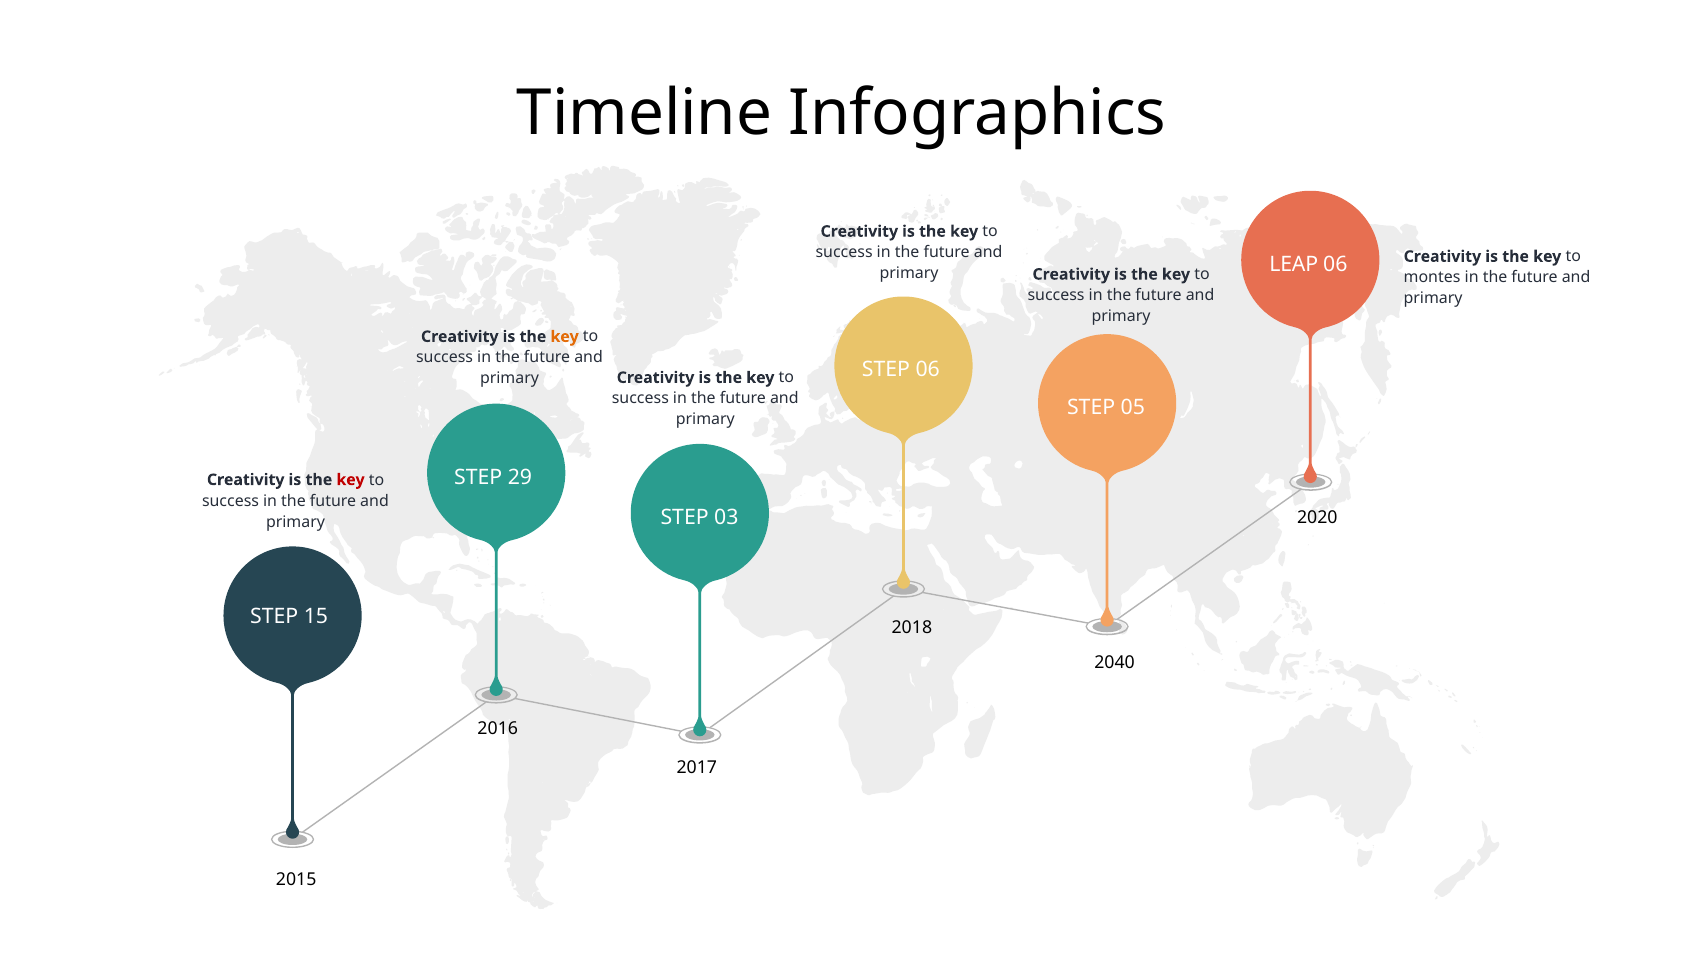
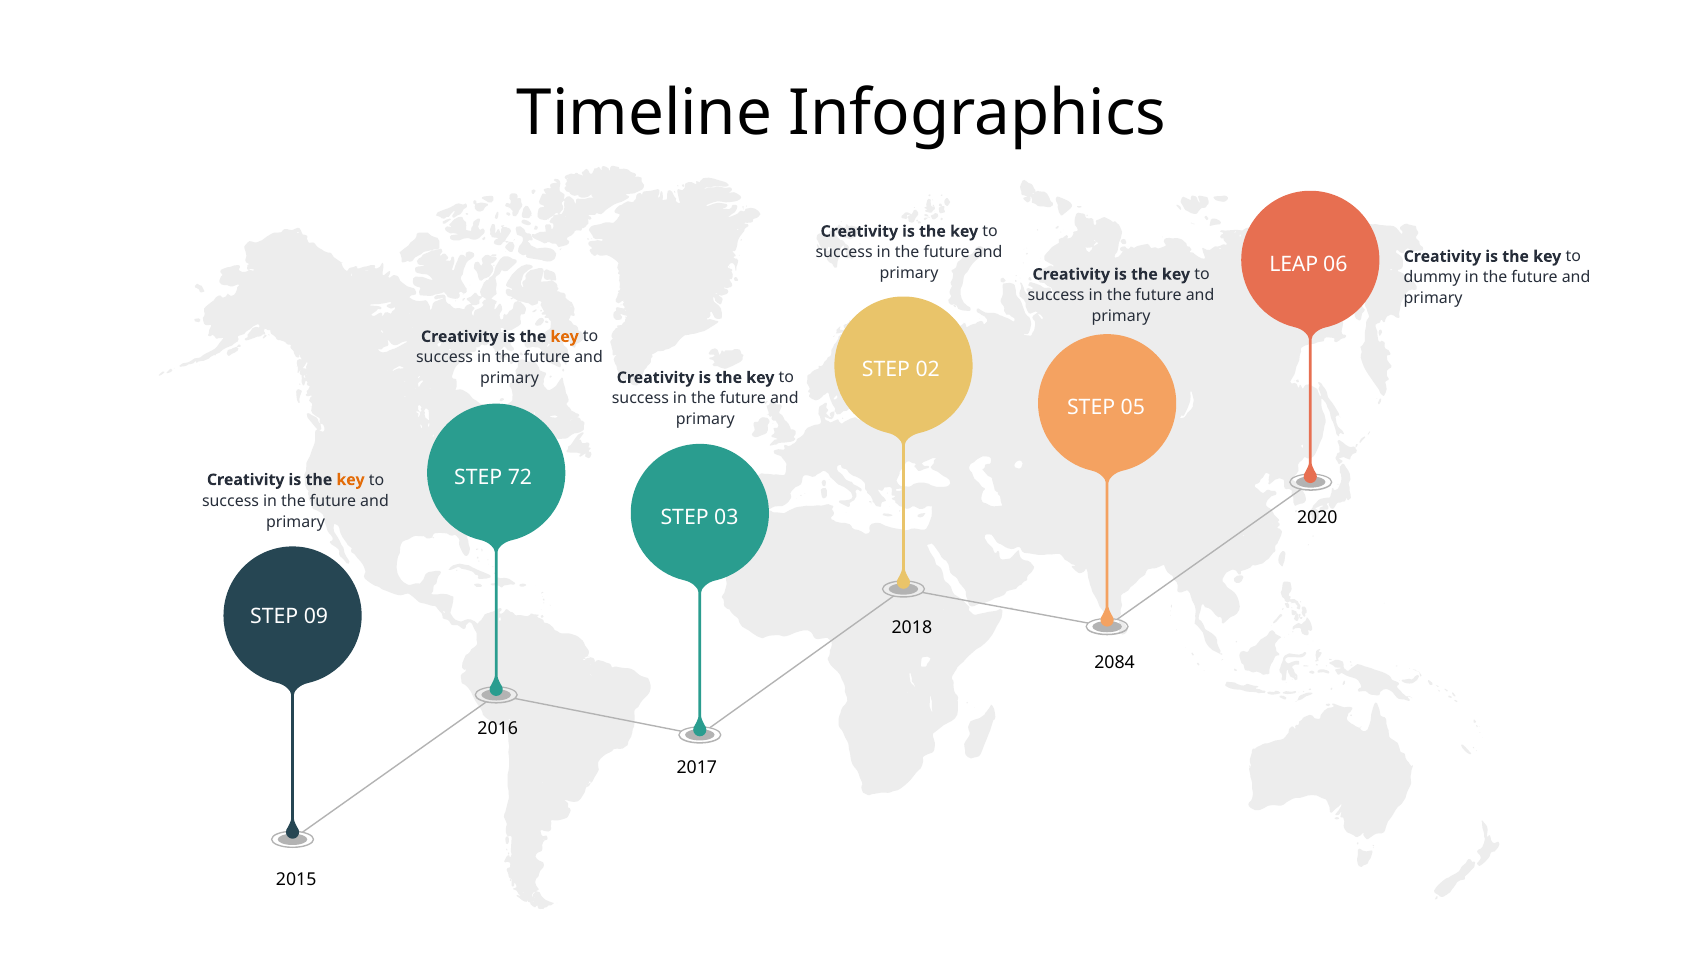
montes: montes -> dummy
STEP 06: 06 -> 02
29: 29 -> 72
key at (351, 480) colour: red -> orange
15: 15 -> 09
2040: 2040 -> 2084
